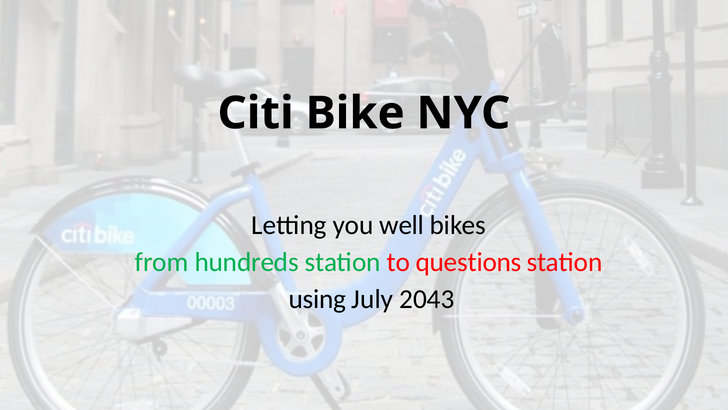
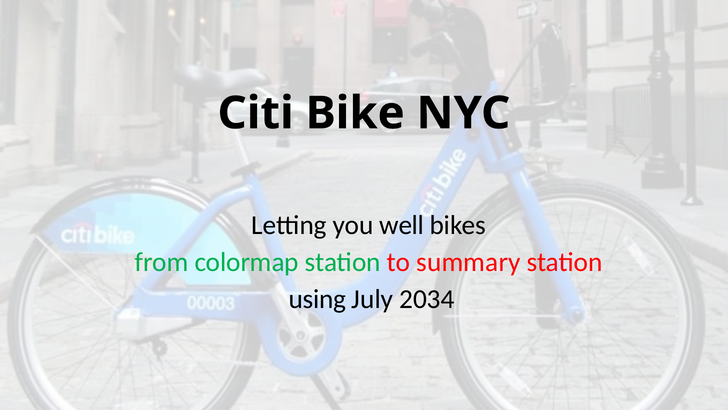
hundreds: hundreds -> colormap
questions: questions -> summary
2043: 2043 -> 2034
